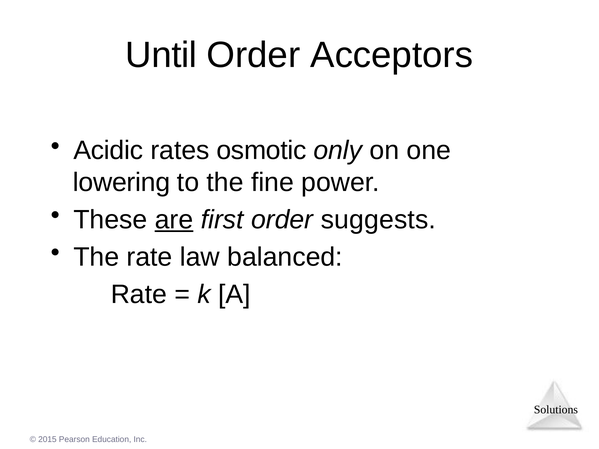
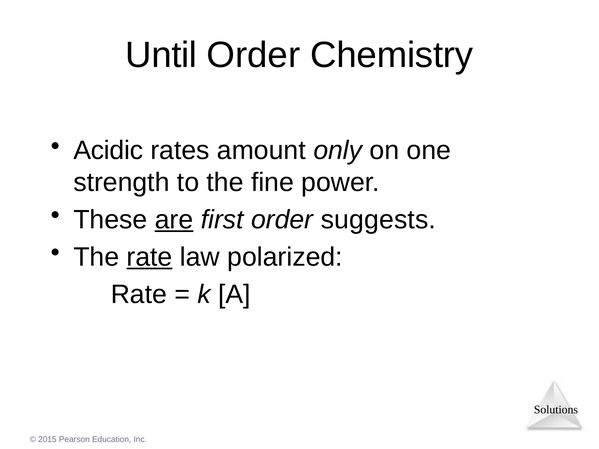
Acceptors: Acceptors -> Chemistry
osmotic: osmotic -> amount
lowering: lowering -> strength
rate at (150, 257) underline: none -> present
balanced: balanced -> polarized
